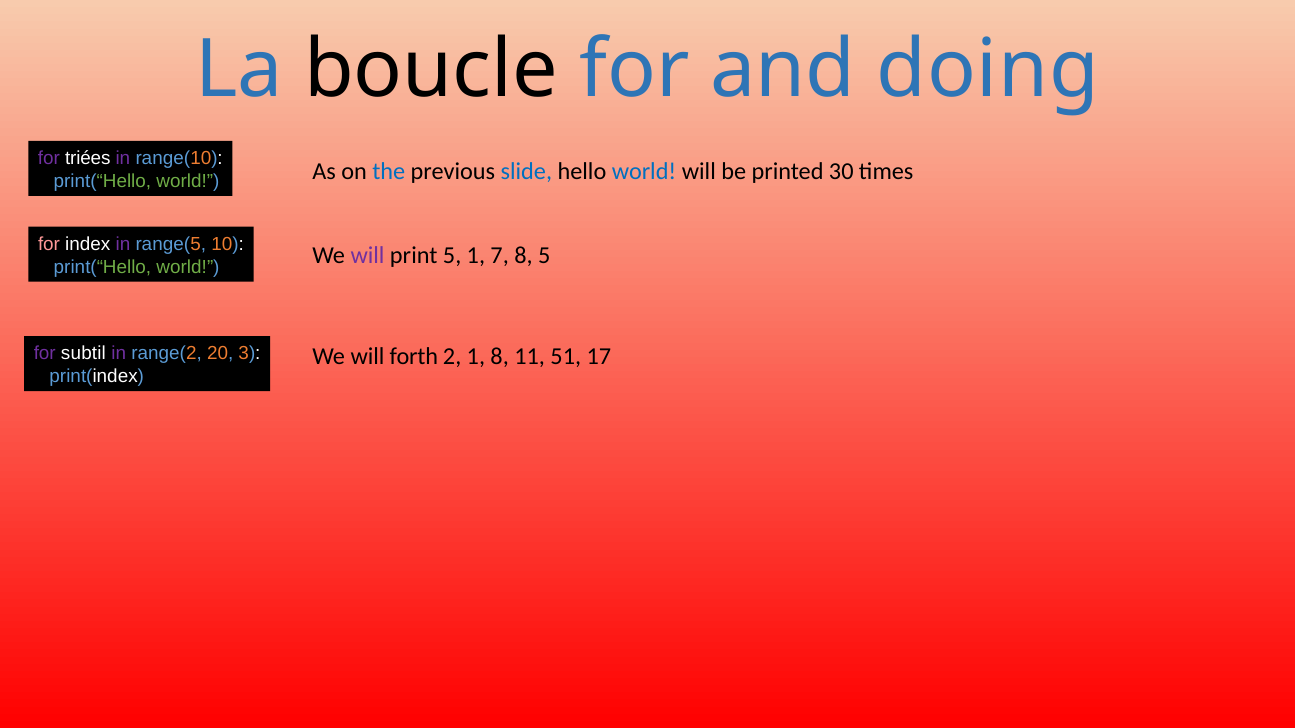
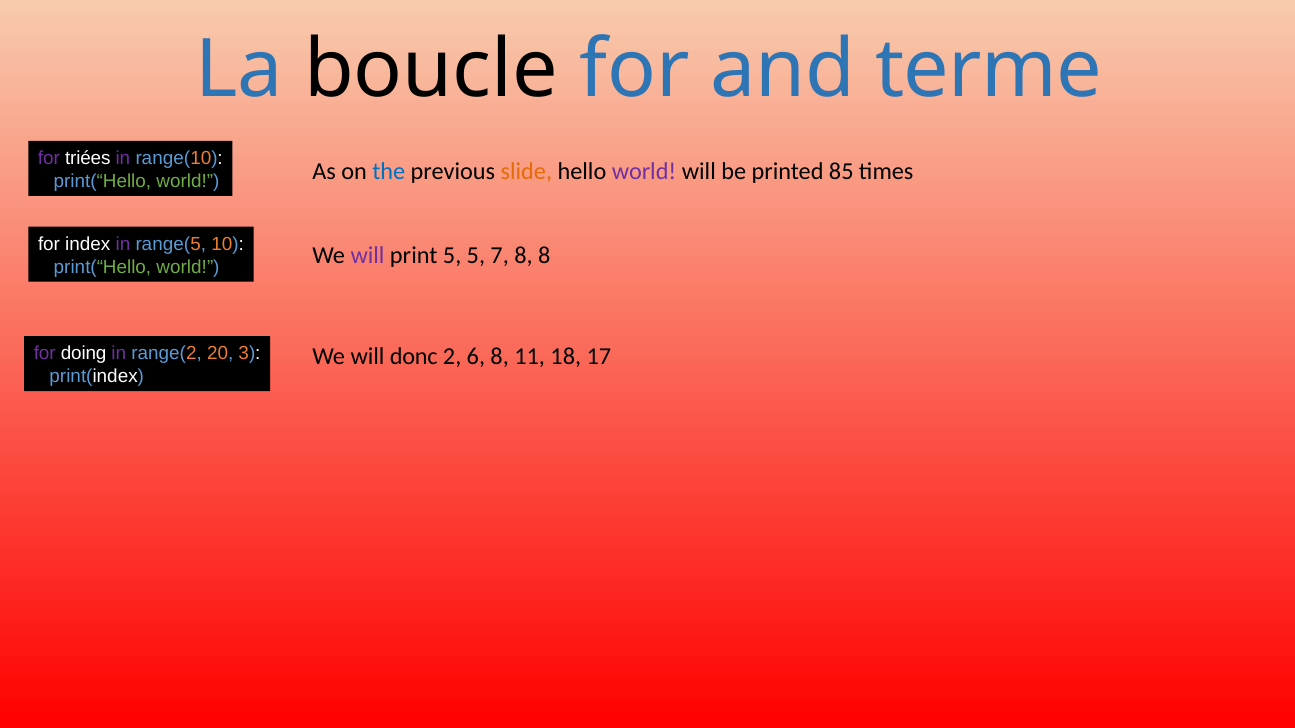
doing: doing -> terme
slide colour: blue -> orange
world at (644, 171) colour: blue -> purple
30: 30 -> 85
for at (49, 244) colour: pink -> white
5 1: 1 -> 5
8 5: 5 -> 8
subtil: subtil -> doing
forth: forth -> donc
2 1: 1 -> 6
51: 51 -> 18
